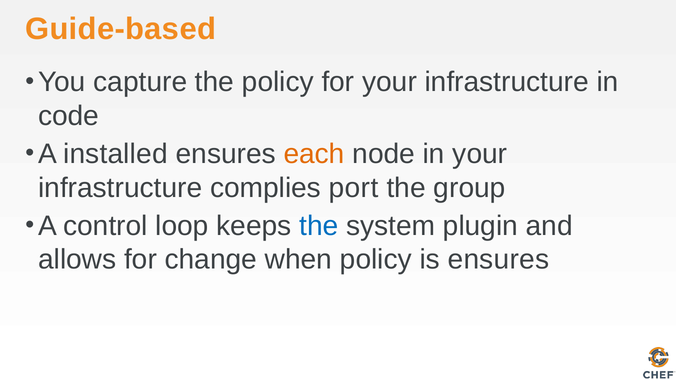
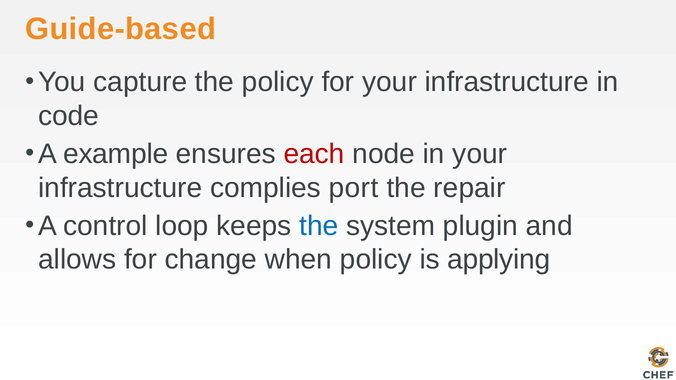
installed: installed -> example
each colour: orange -> red
group: group -> repair
is ensures: ensures -> applying
